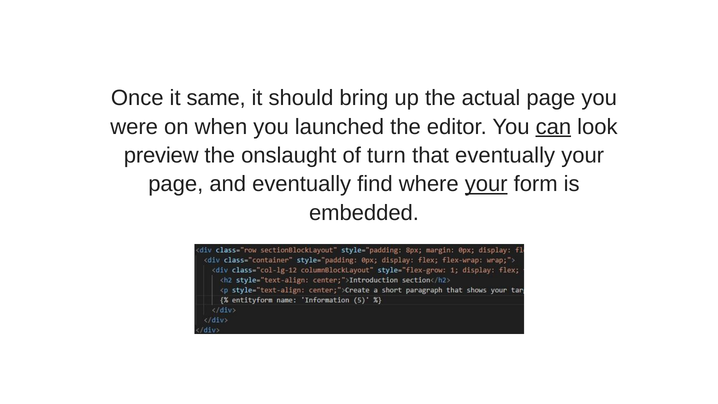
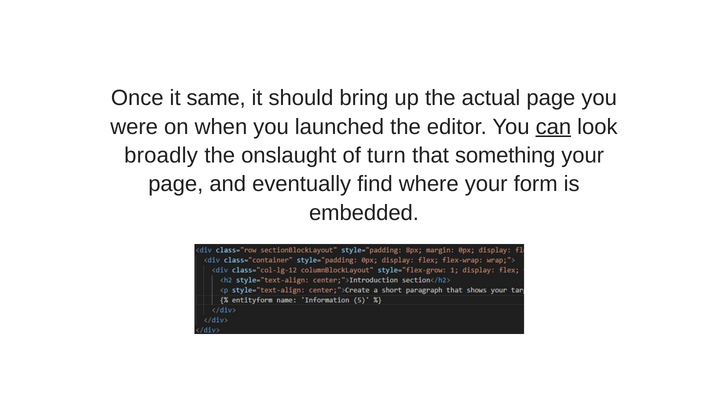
preview: preview -> broadly
that eventually: eventually -> something
your at (486, 184) underline: present -> none
